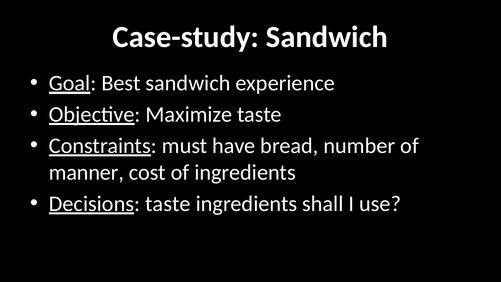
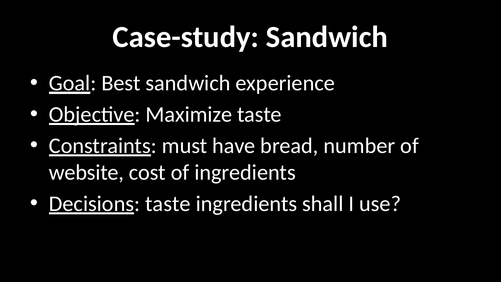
manner: manner -> website
